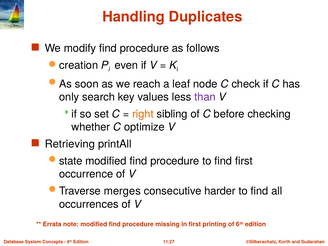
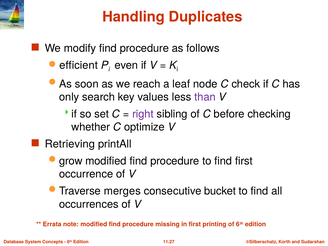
creation: creation -> efficient
right colour: orange -> purple
state: state -> grow
harder: harder -> bucket
